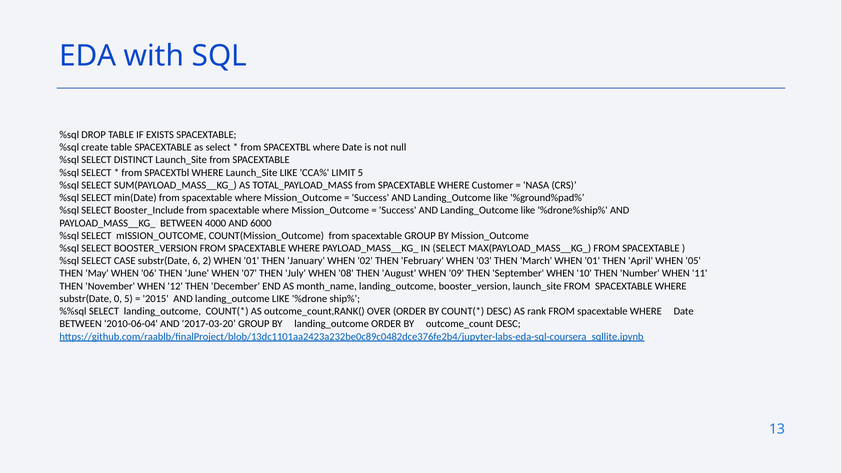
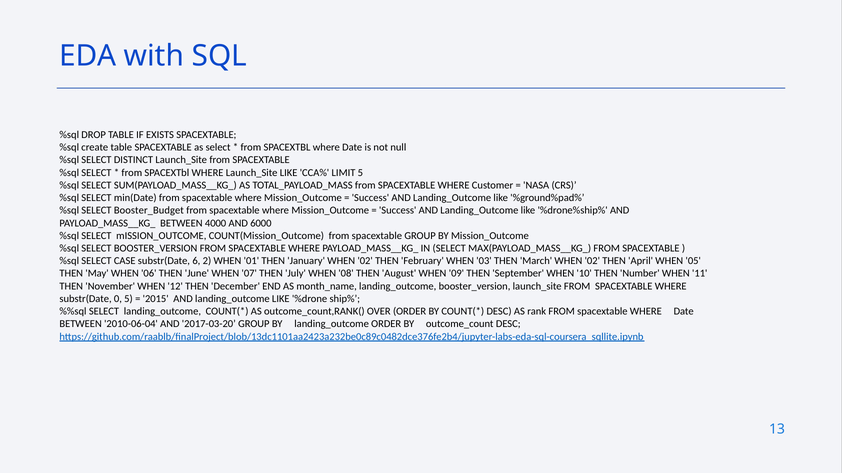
Booster_Include: Booster_Include -> Booster_Budget
March WHEN 01: 01 -> 02
